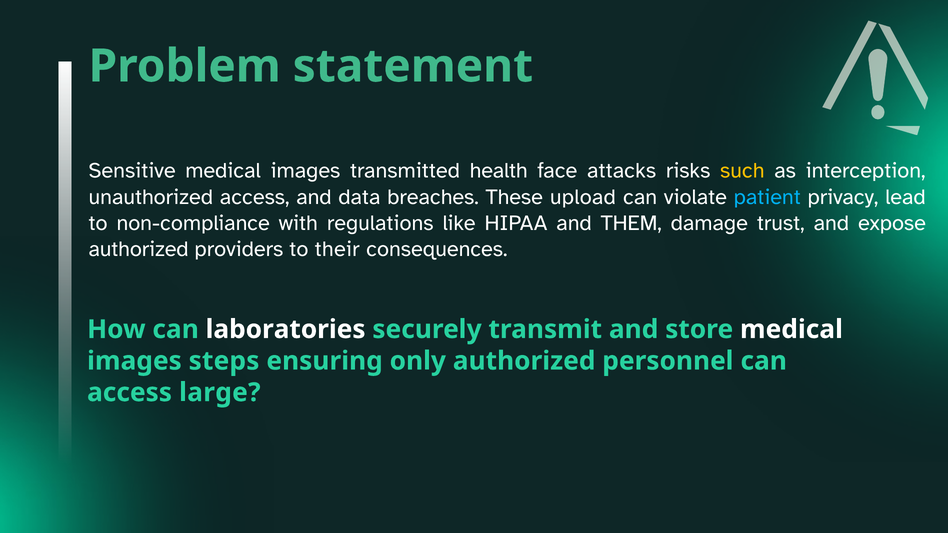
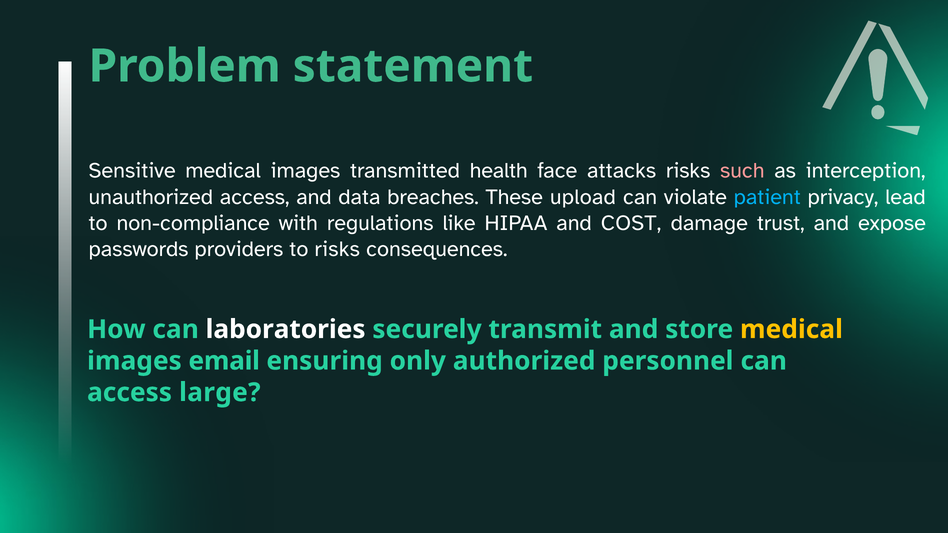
such colour: yellow -> pink
THEM: THEM -> COST
authorized at (139, 249): authorized -> passwords
to their: their -> risks
medical at (791, 330) colour: white -> yellow
steps: steps -> email
